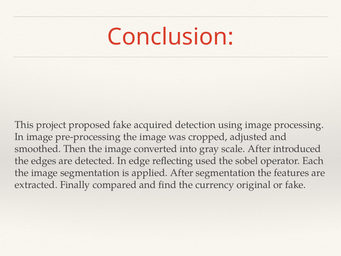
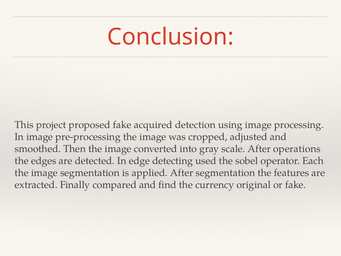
introduced: introduced -> operations
reflecting: reflecting -> detecting
